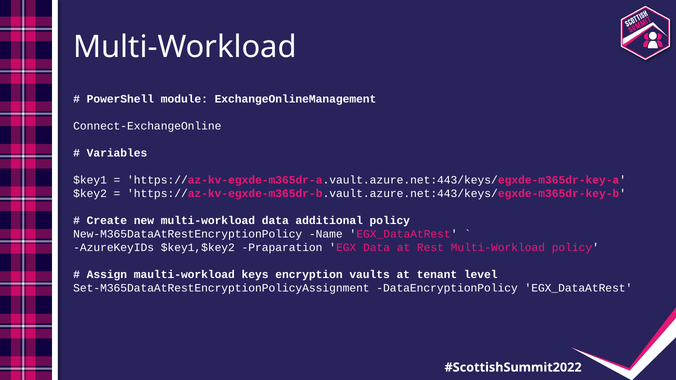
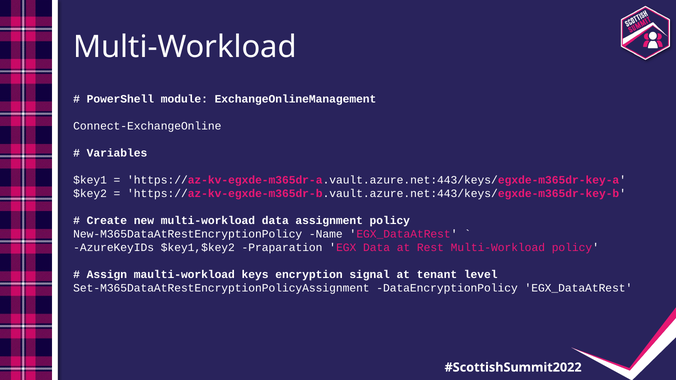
additional: additional -> assignment
vaults: vaults -> signal
